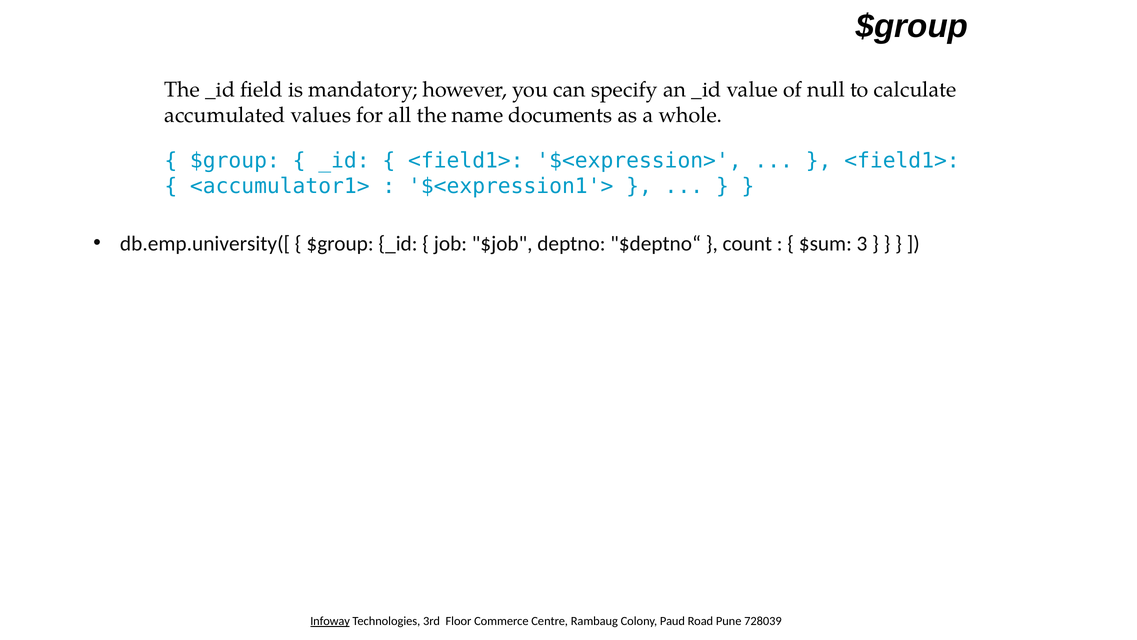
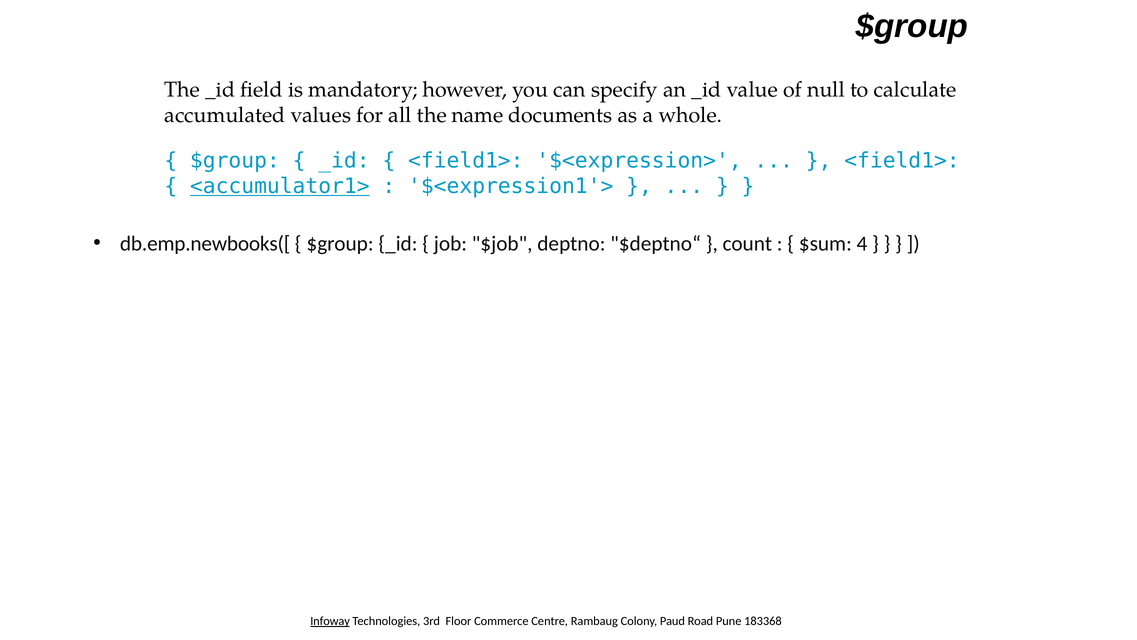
<accumulator1> underline: none -> present
db.emp.university([: db.emp.university([ -> db.emp.newbooks([
3: 3 -> 4
728039: 728039 -> 183368
